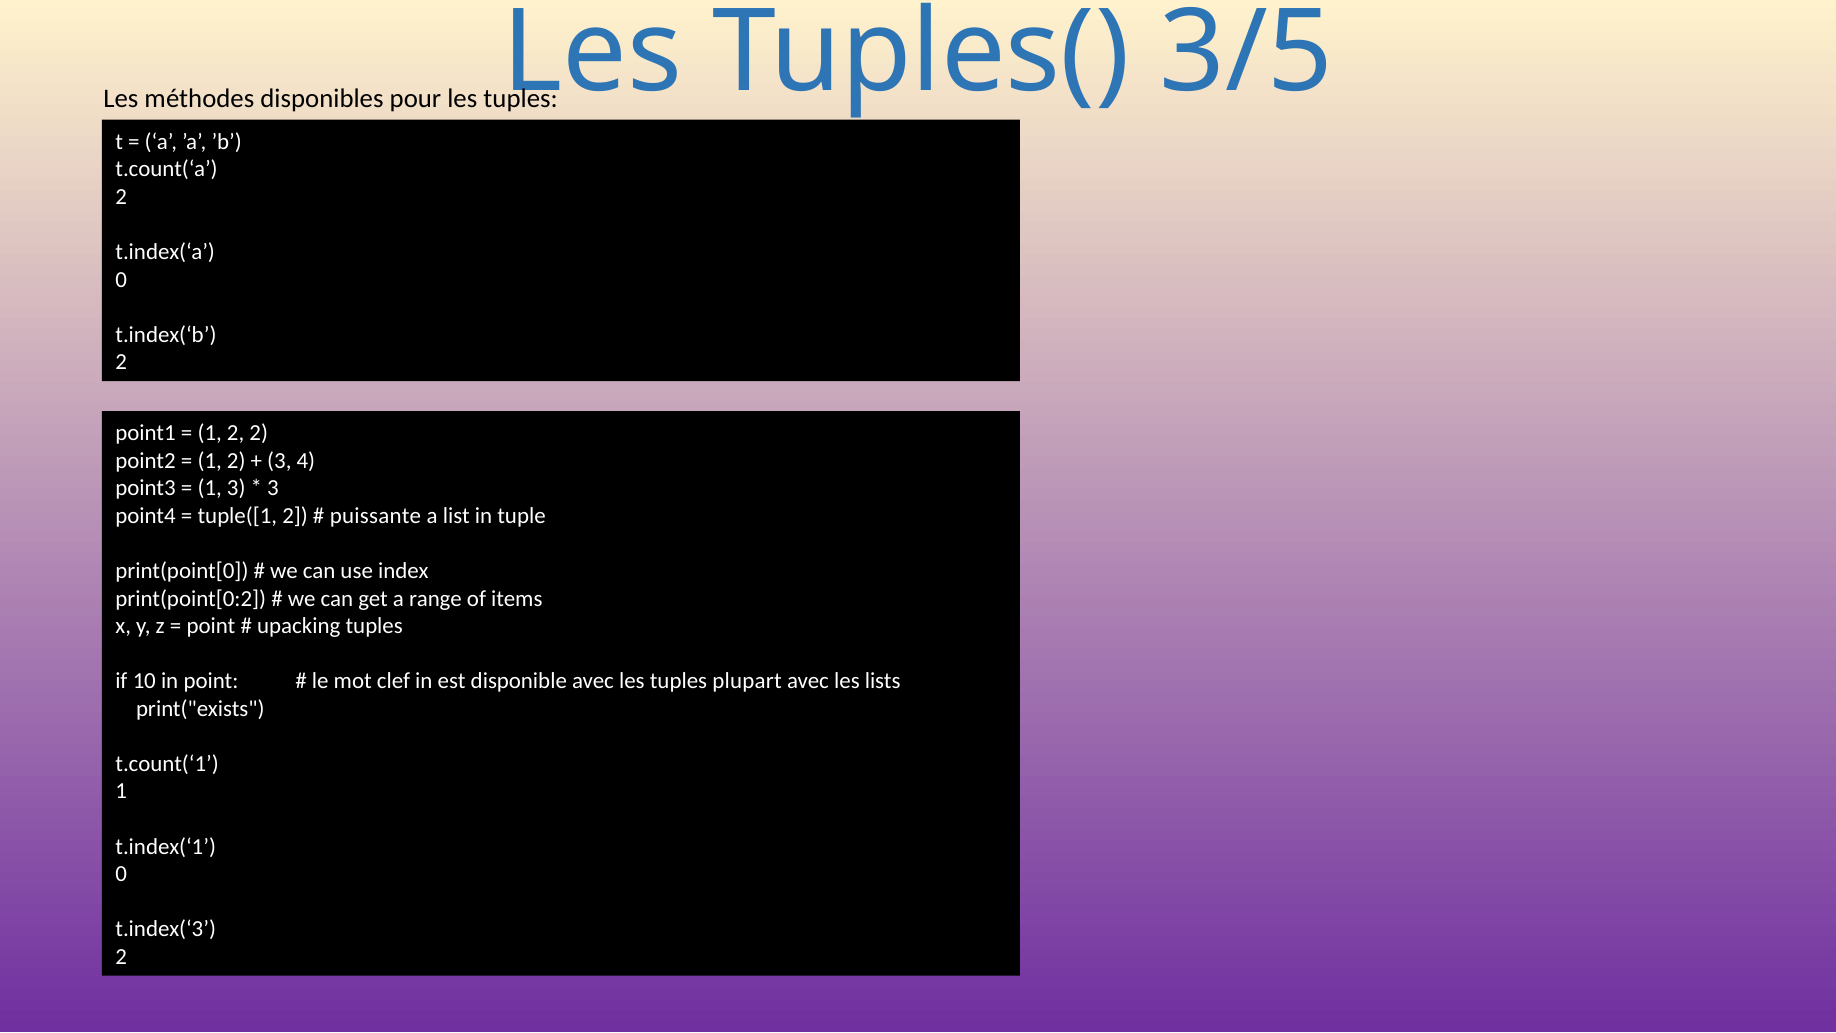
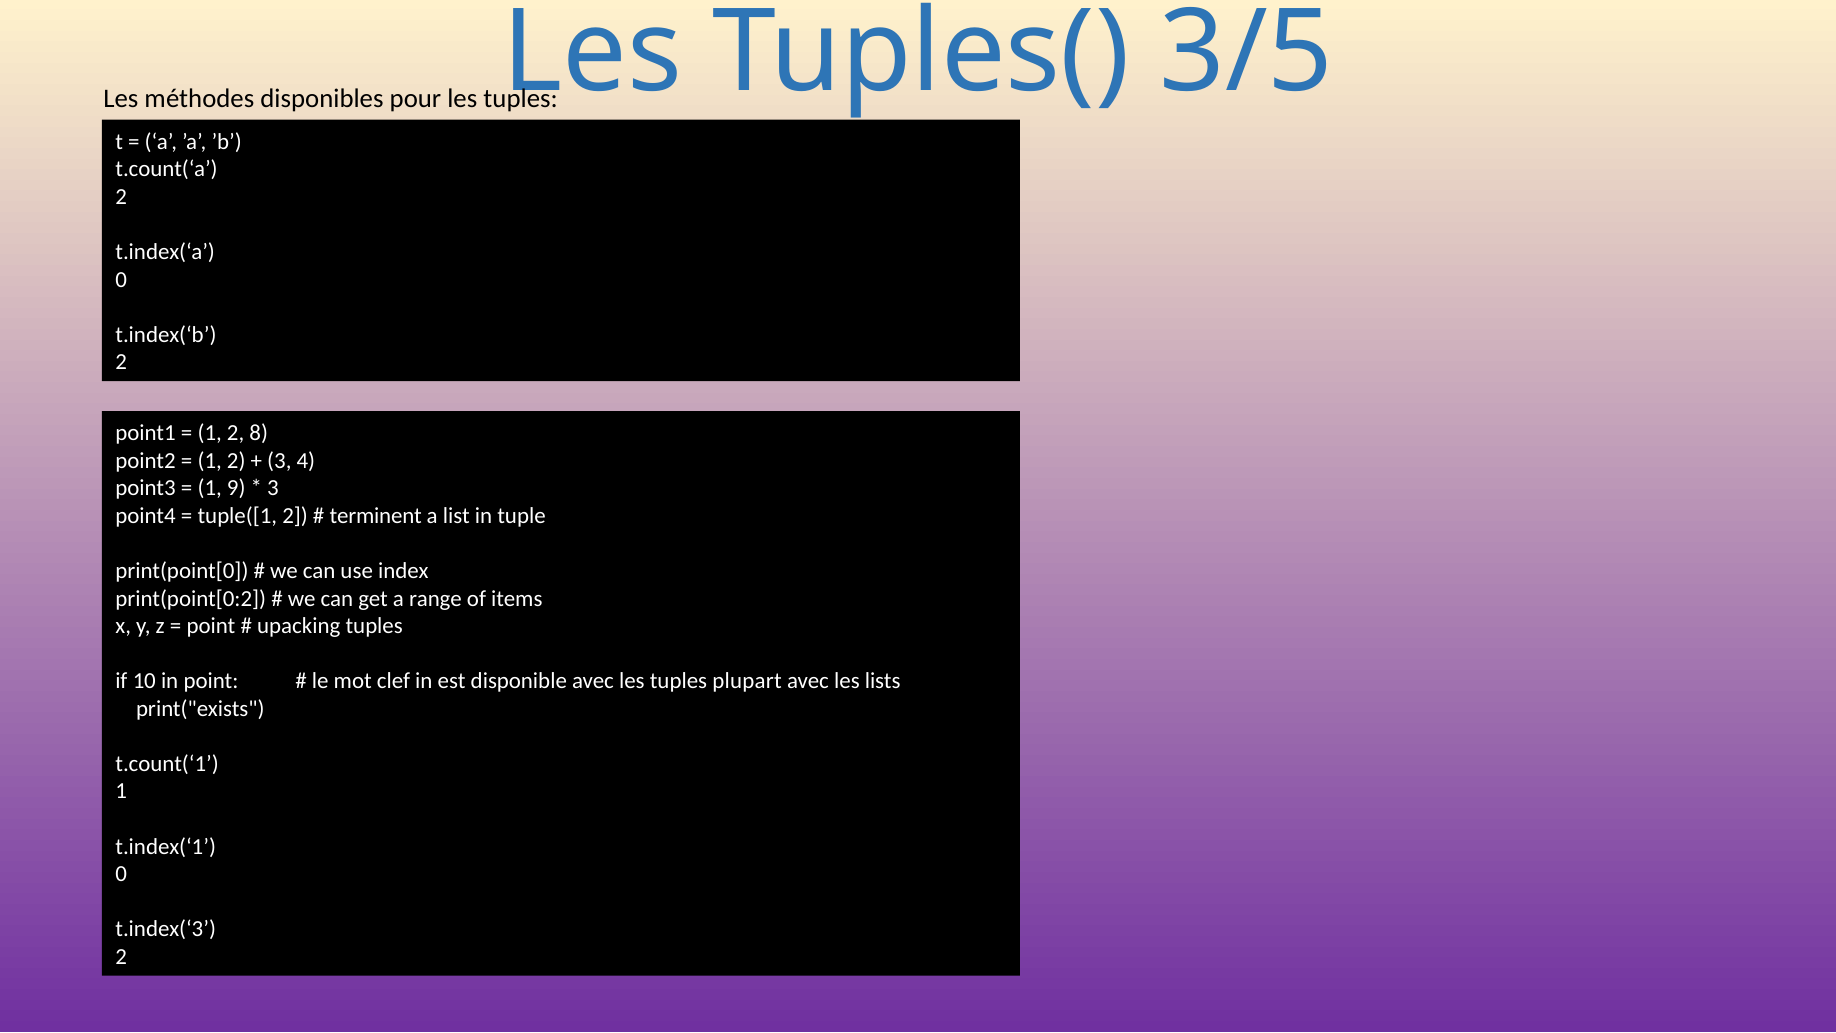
2 2: 2 -> 8
1 3: 3 -> 9
puissante: puissante -> terminent
